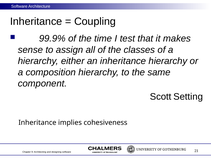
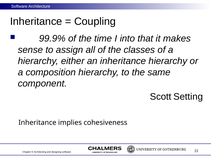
test: test -> into
